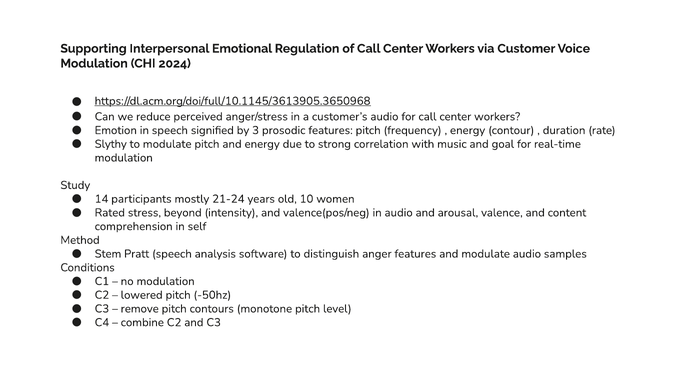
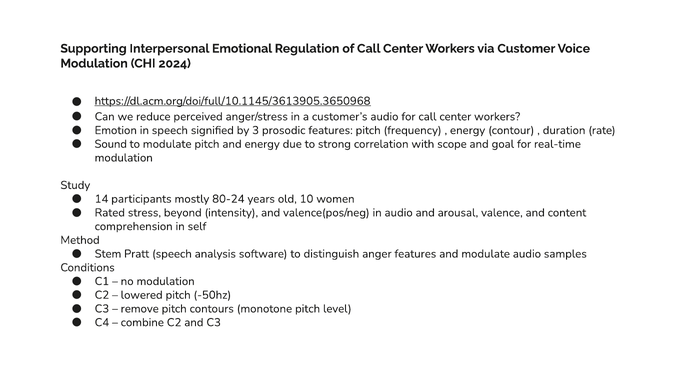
Slythy: Slythy -> Sound
music: music -> scope
21-24: 21-24 -> 80-24
